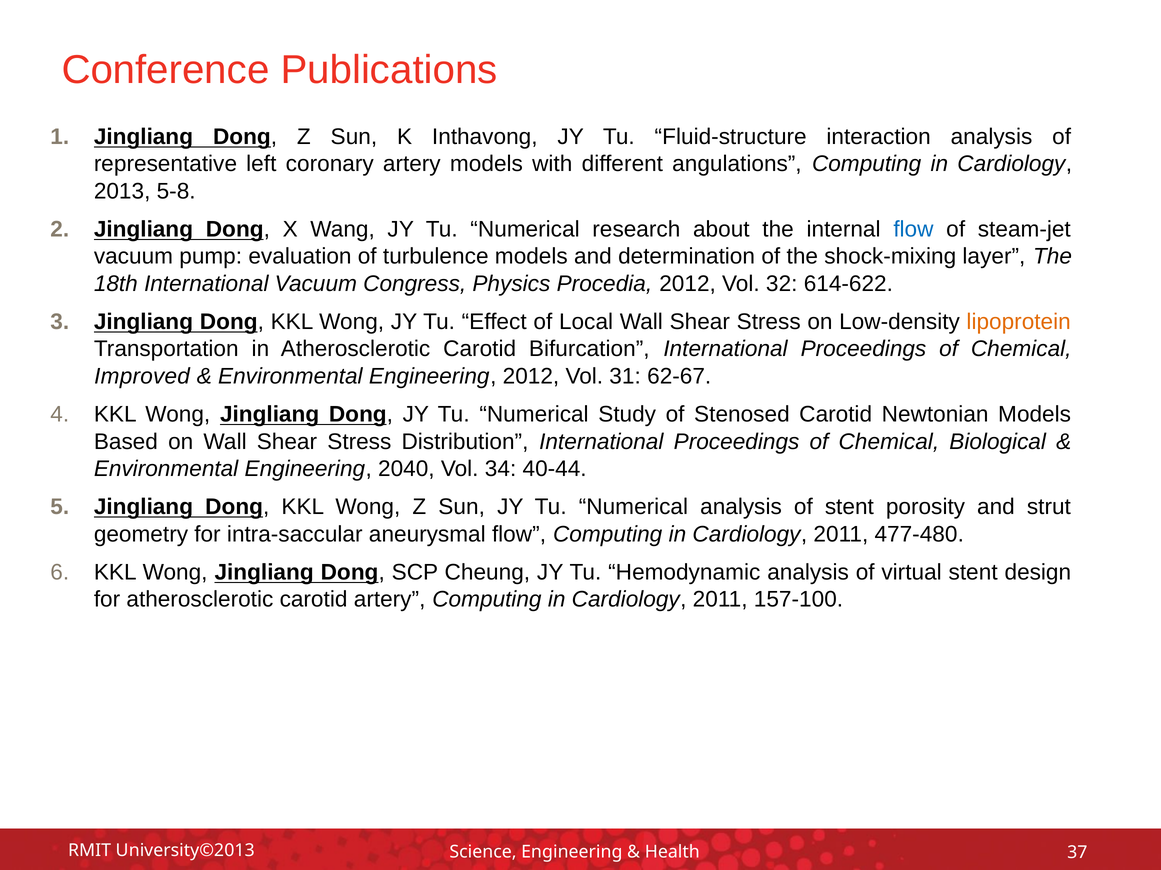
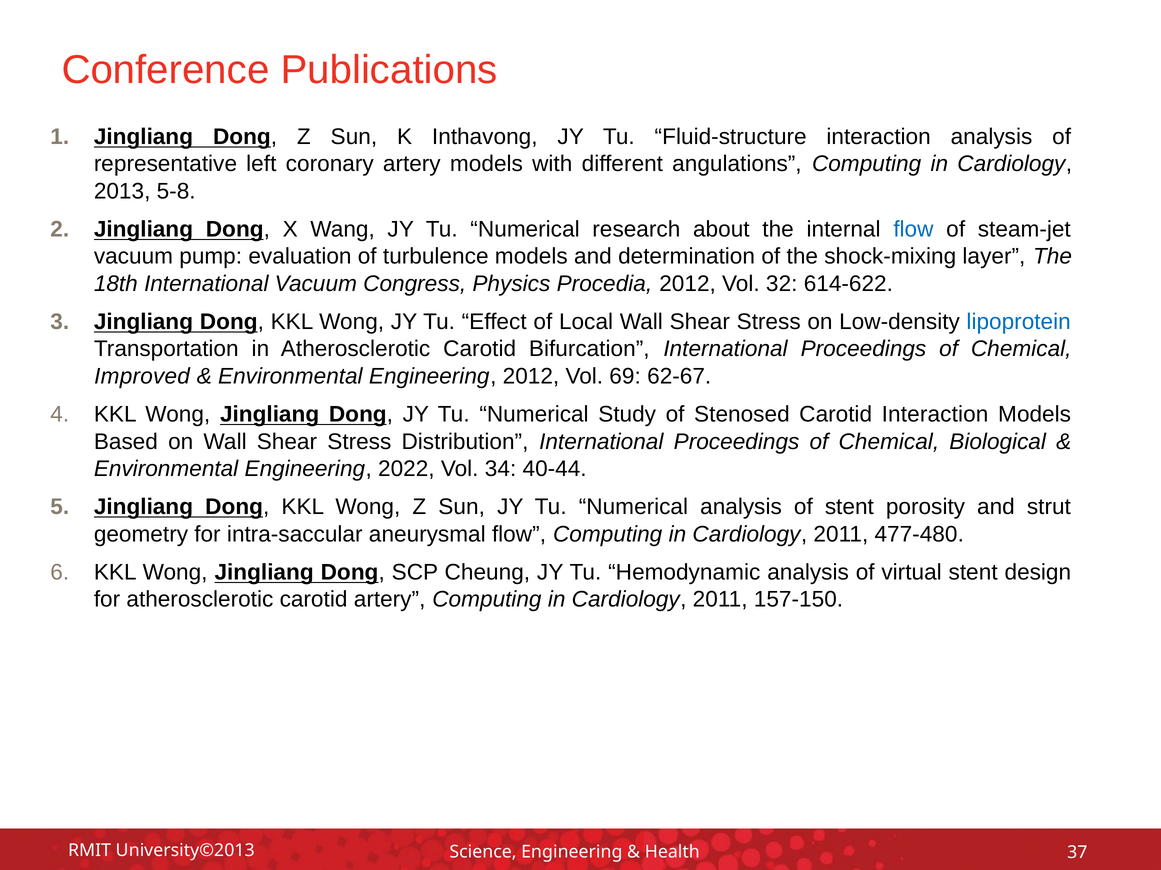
lipoprotein colour: orange -> blue
31: 31 -> 69
Carotid Newtonian: Newtonian -> Interaction
2040: 2040 -> 2022
157-100: 157-100 -> 157-150
